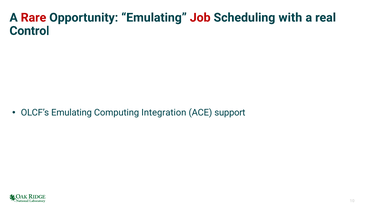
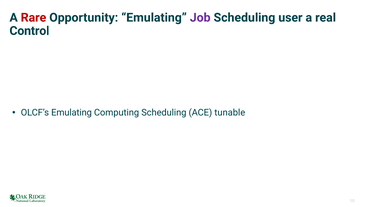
Job colour: red -> purple
with: with -> user
Computing Integration: Integration -> Scheduling
support: support -> tunable
